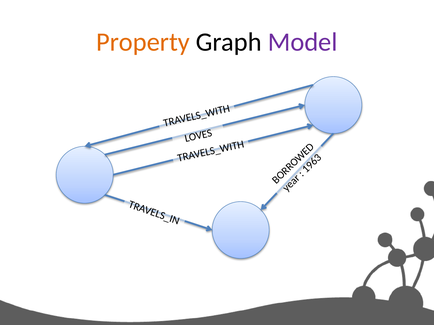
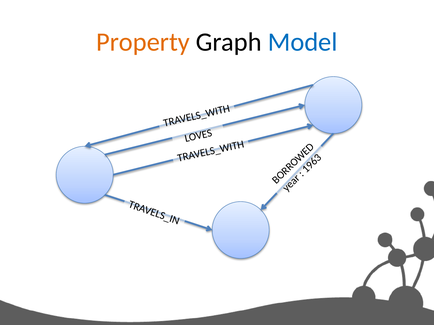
Model colour: purple -> blue
